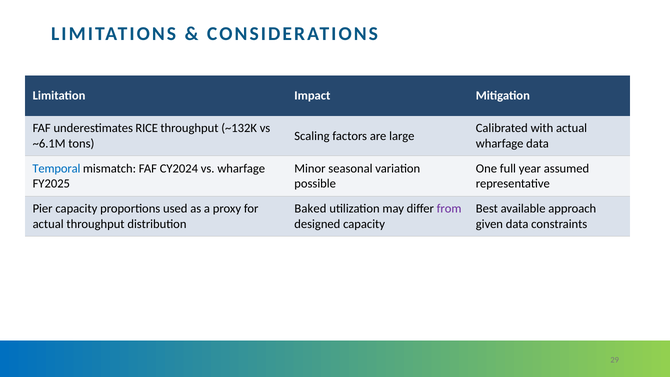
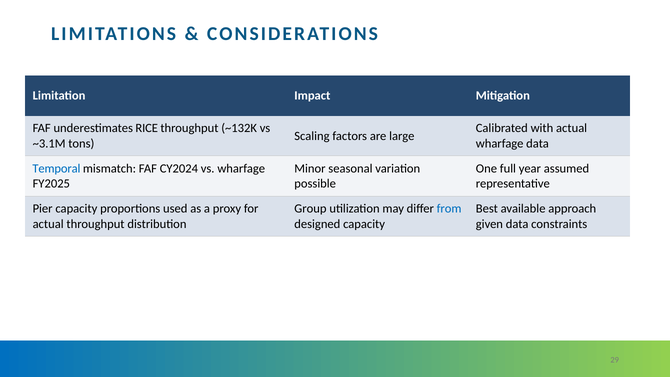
~6.1M: ~6.1M -> ~3.1M
Baked: Baked -> Group
from colour: purple -> blue
